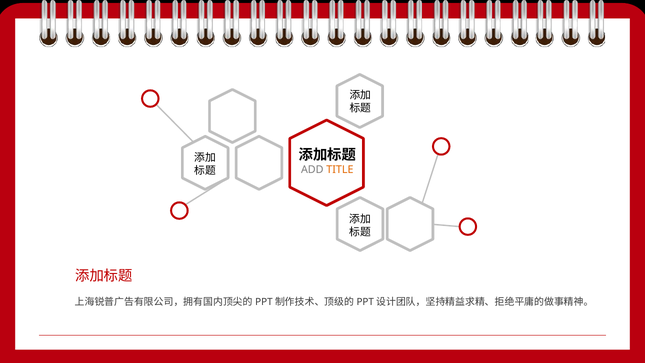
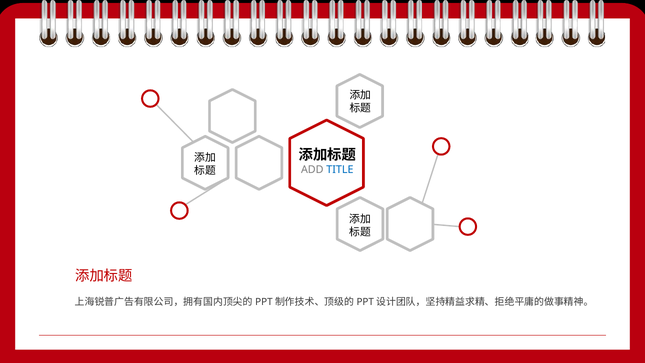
TITLE colour: orange -> blue
